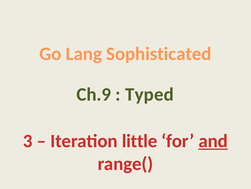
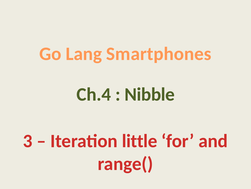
Sophisticated: Sophisticated -> Smartphones
Ch.9: Ch.9 -> Ch.4
Typed: Typed -> Nibble
and underline: present -> none
